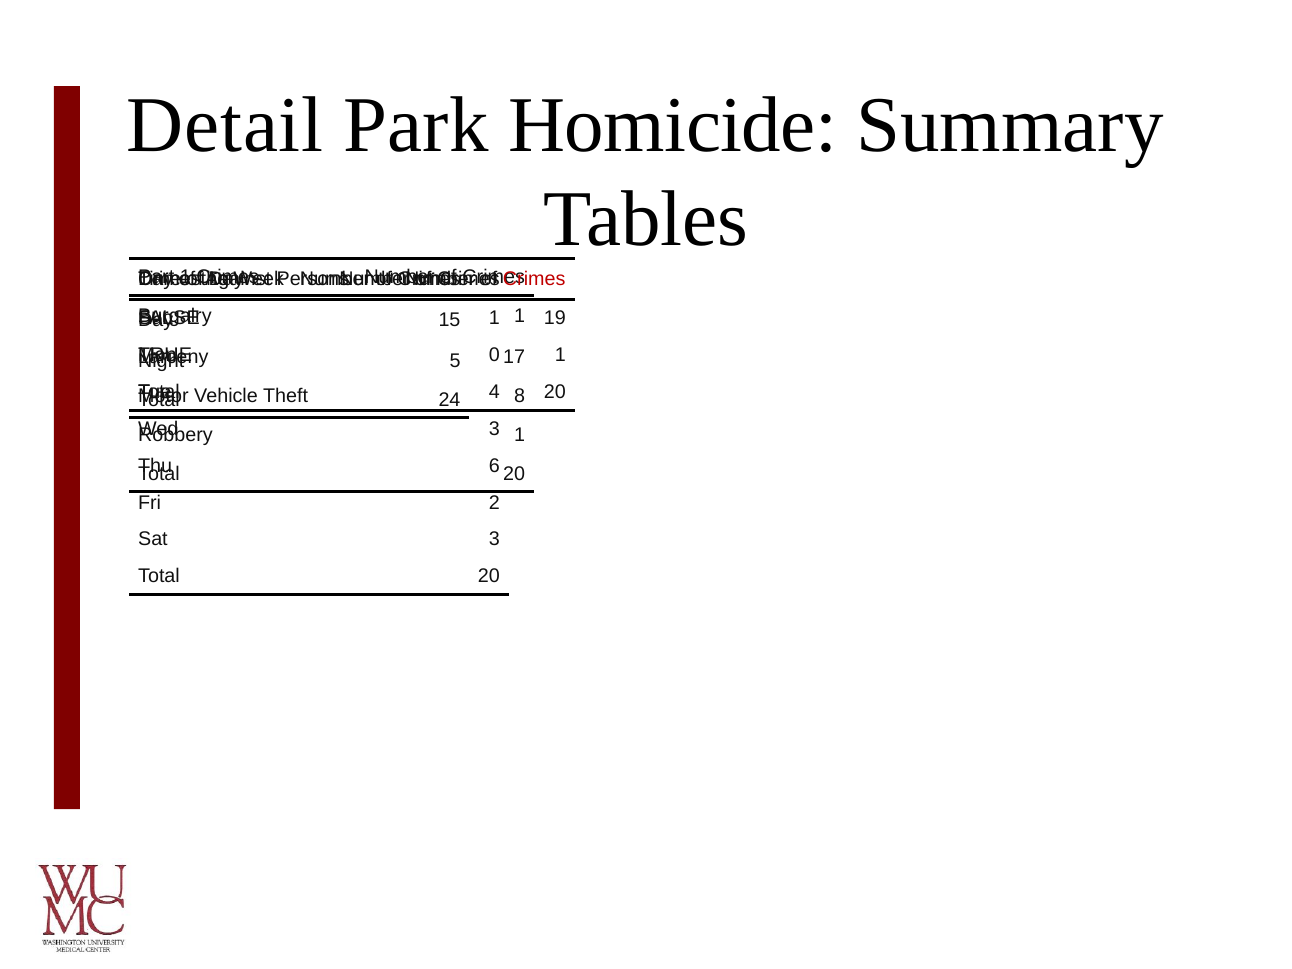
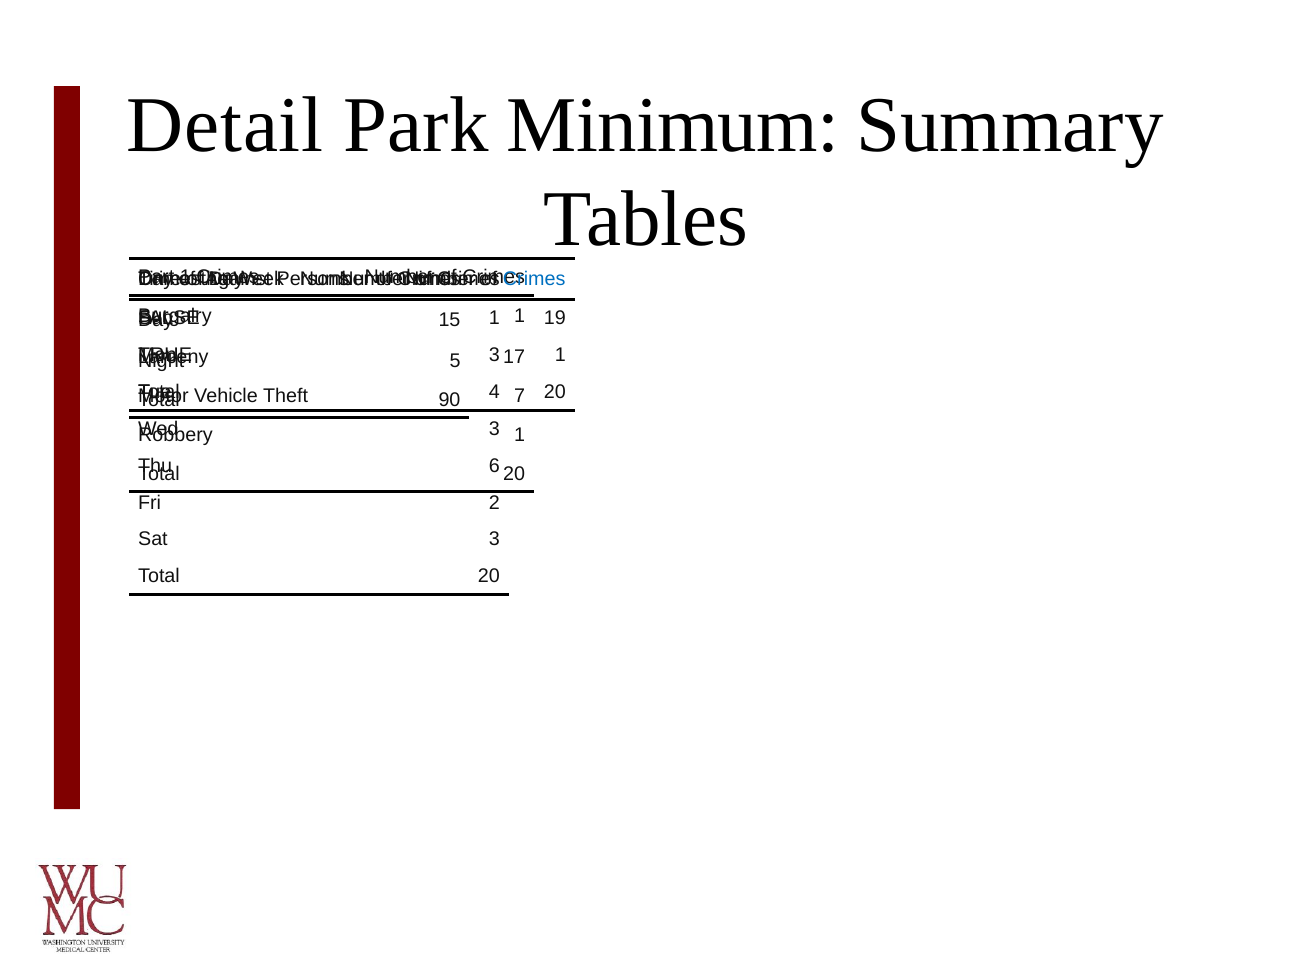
Homicide: Homicide -> Minimum
Crimes at (534, 279) colour: red -> blue
0 at (494, 355): 0 -> 3
8: 8 -> 7
24: 24 -> 90
